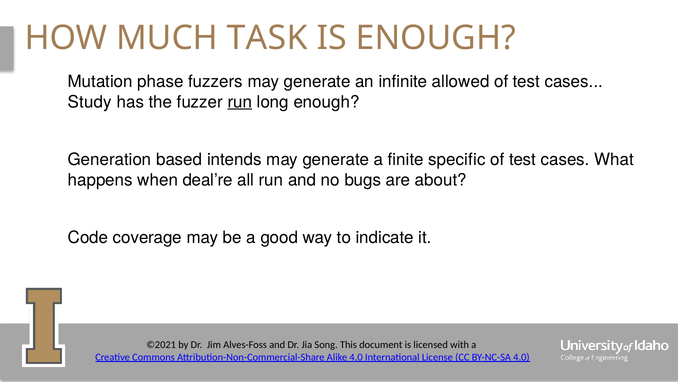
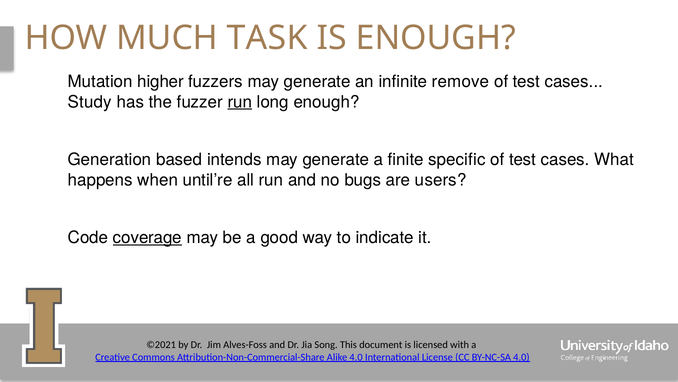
phase: phase -> higher
allowed: allowed -> remove
deal’re: deal’re -> until’re
about: about -> users
coverage underline: none -> present
